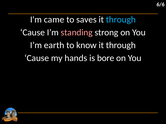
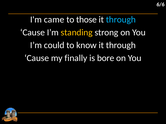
saves: saves -> those
standing colour: pink -> yellow
earth: earth -> could
hands: hands -> finally
